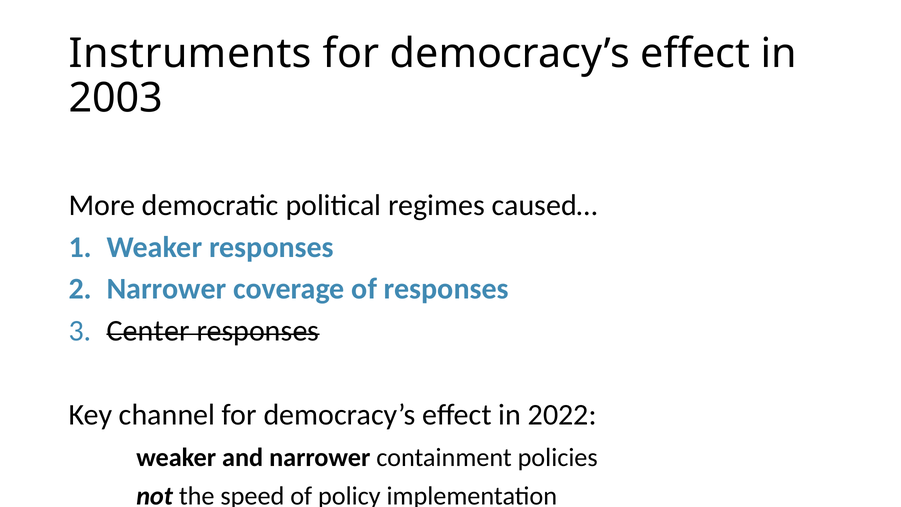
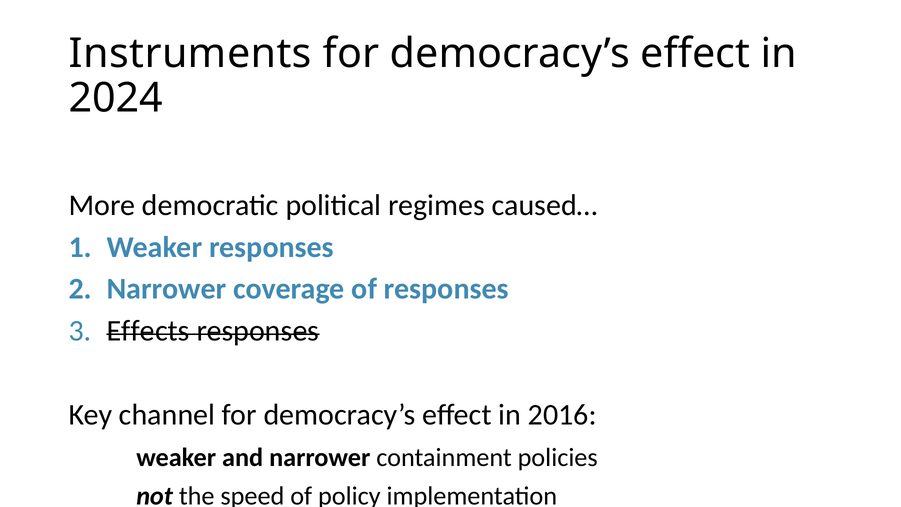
2003: 2003 -> 2024
Center: Center -> Effects
2022: 2022 -> 2016
